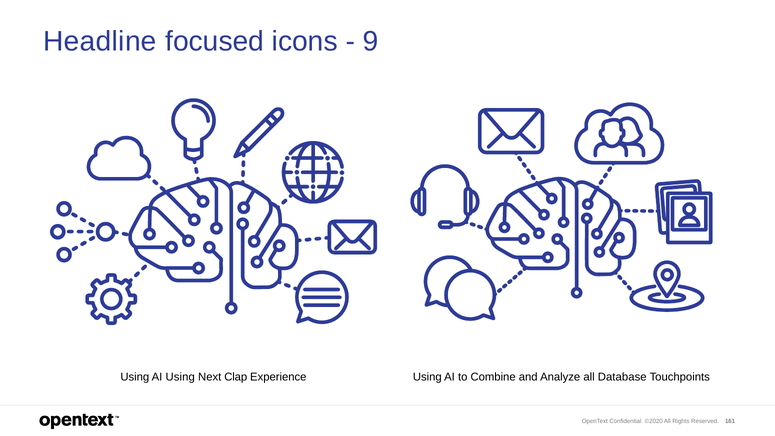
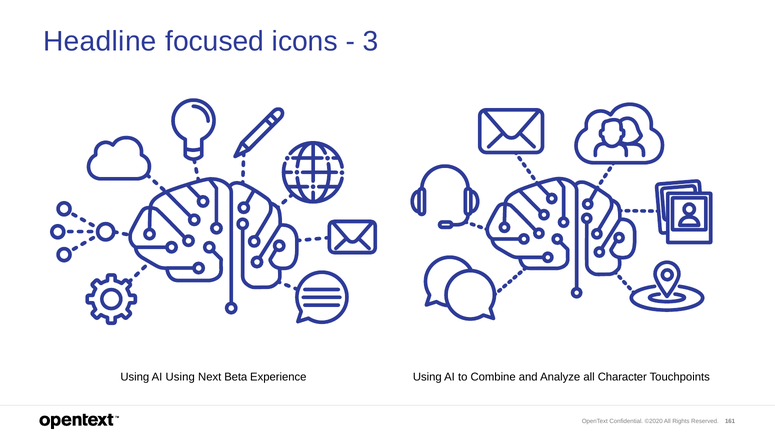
9: 9 -> 3
Clap: Clap -> Beta
Database: Database -> Character
